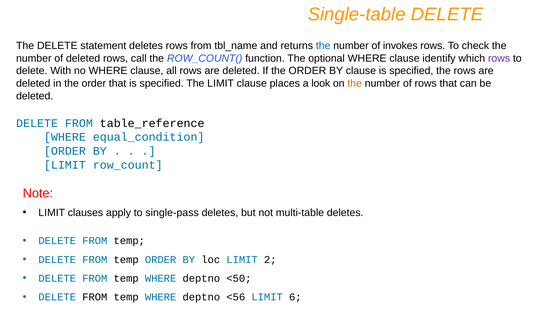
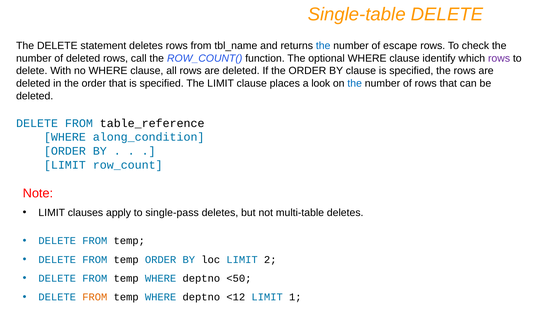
invokes: invokes -> escape
the at (355, 83) colour: orange -> blue
equal_condition: equal_condition -> along_condition
FROM at (95, 297) colour: black -> orange
<56: <56 -> <12
6: 6 -> 1
